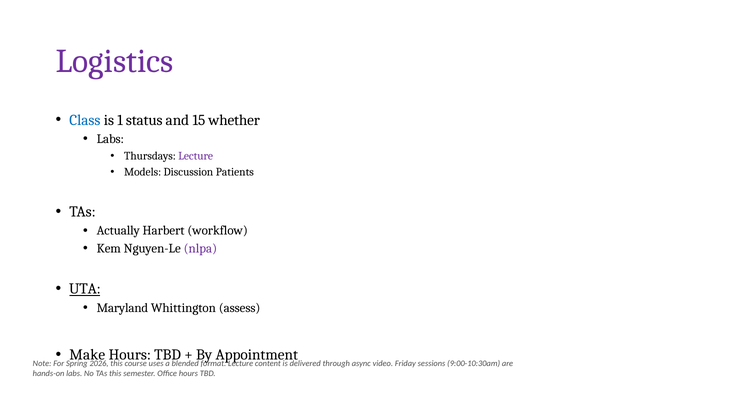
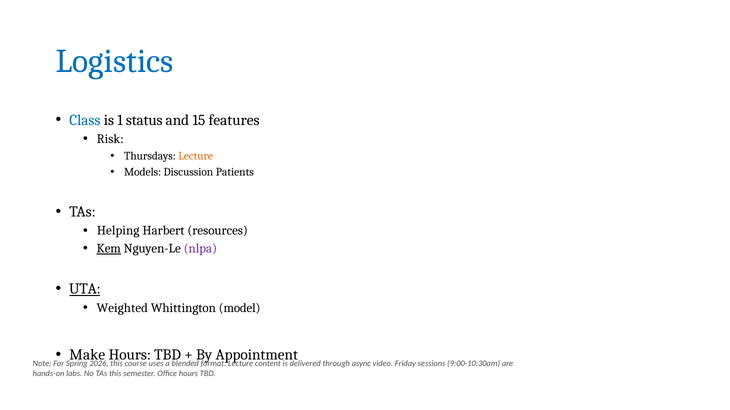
Logistics colour: purple -> blue
whether: whether -> features
Labs at (110, 139): Labs -> Risk
Lecture at (196, 156) colour: purple -> orange
Actually: Actually -> Helping
workflow: workflow -> resources
Kem underline: none -> present
Maryland: Maryland -> Weighted
assess: assess -> model
